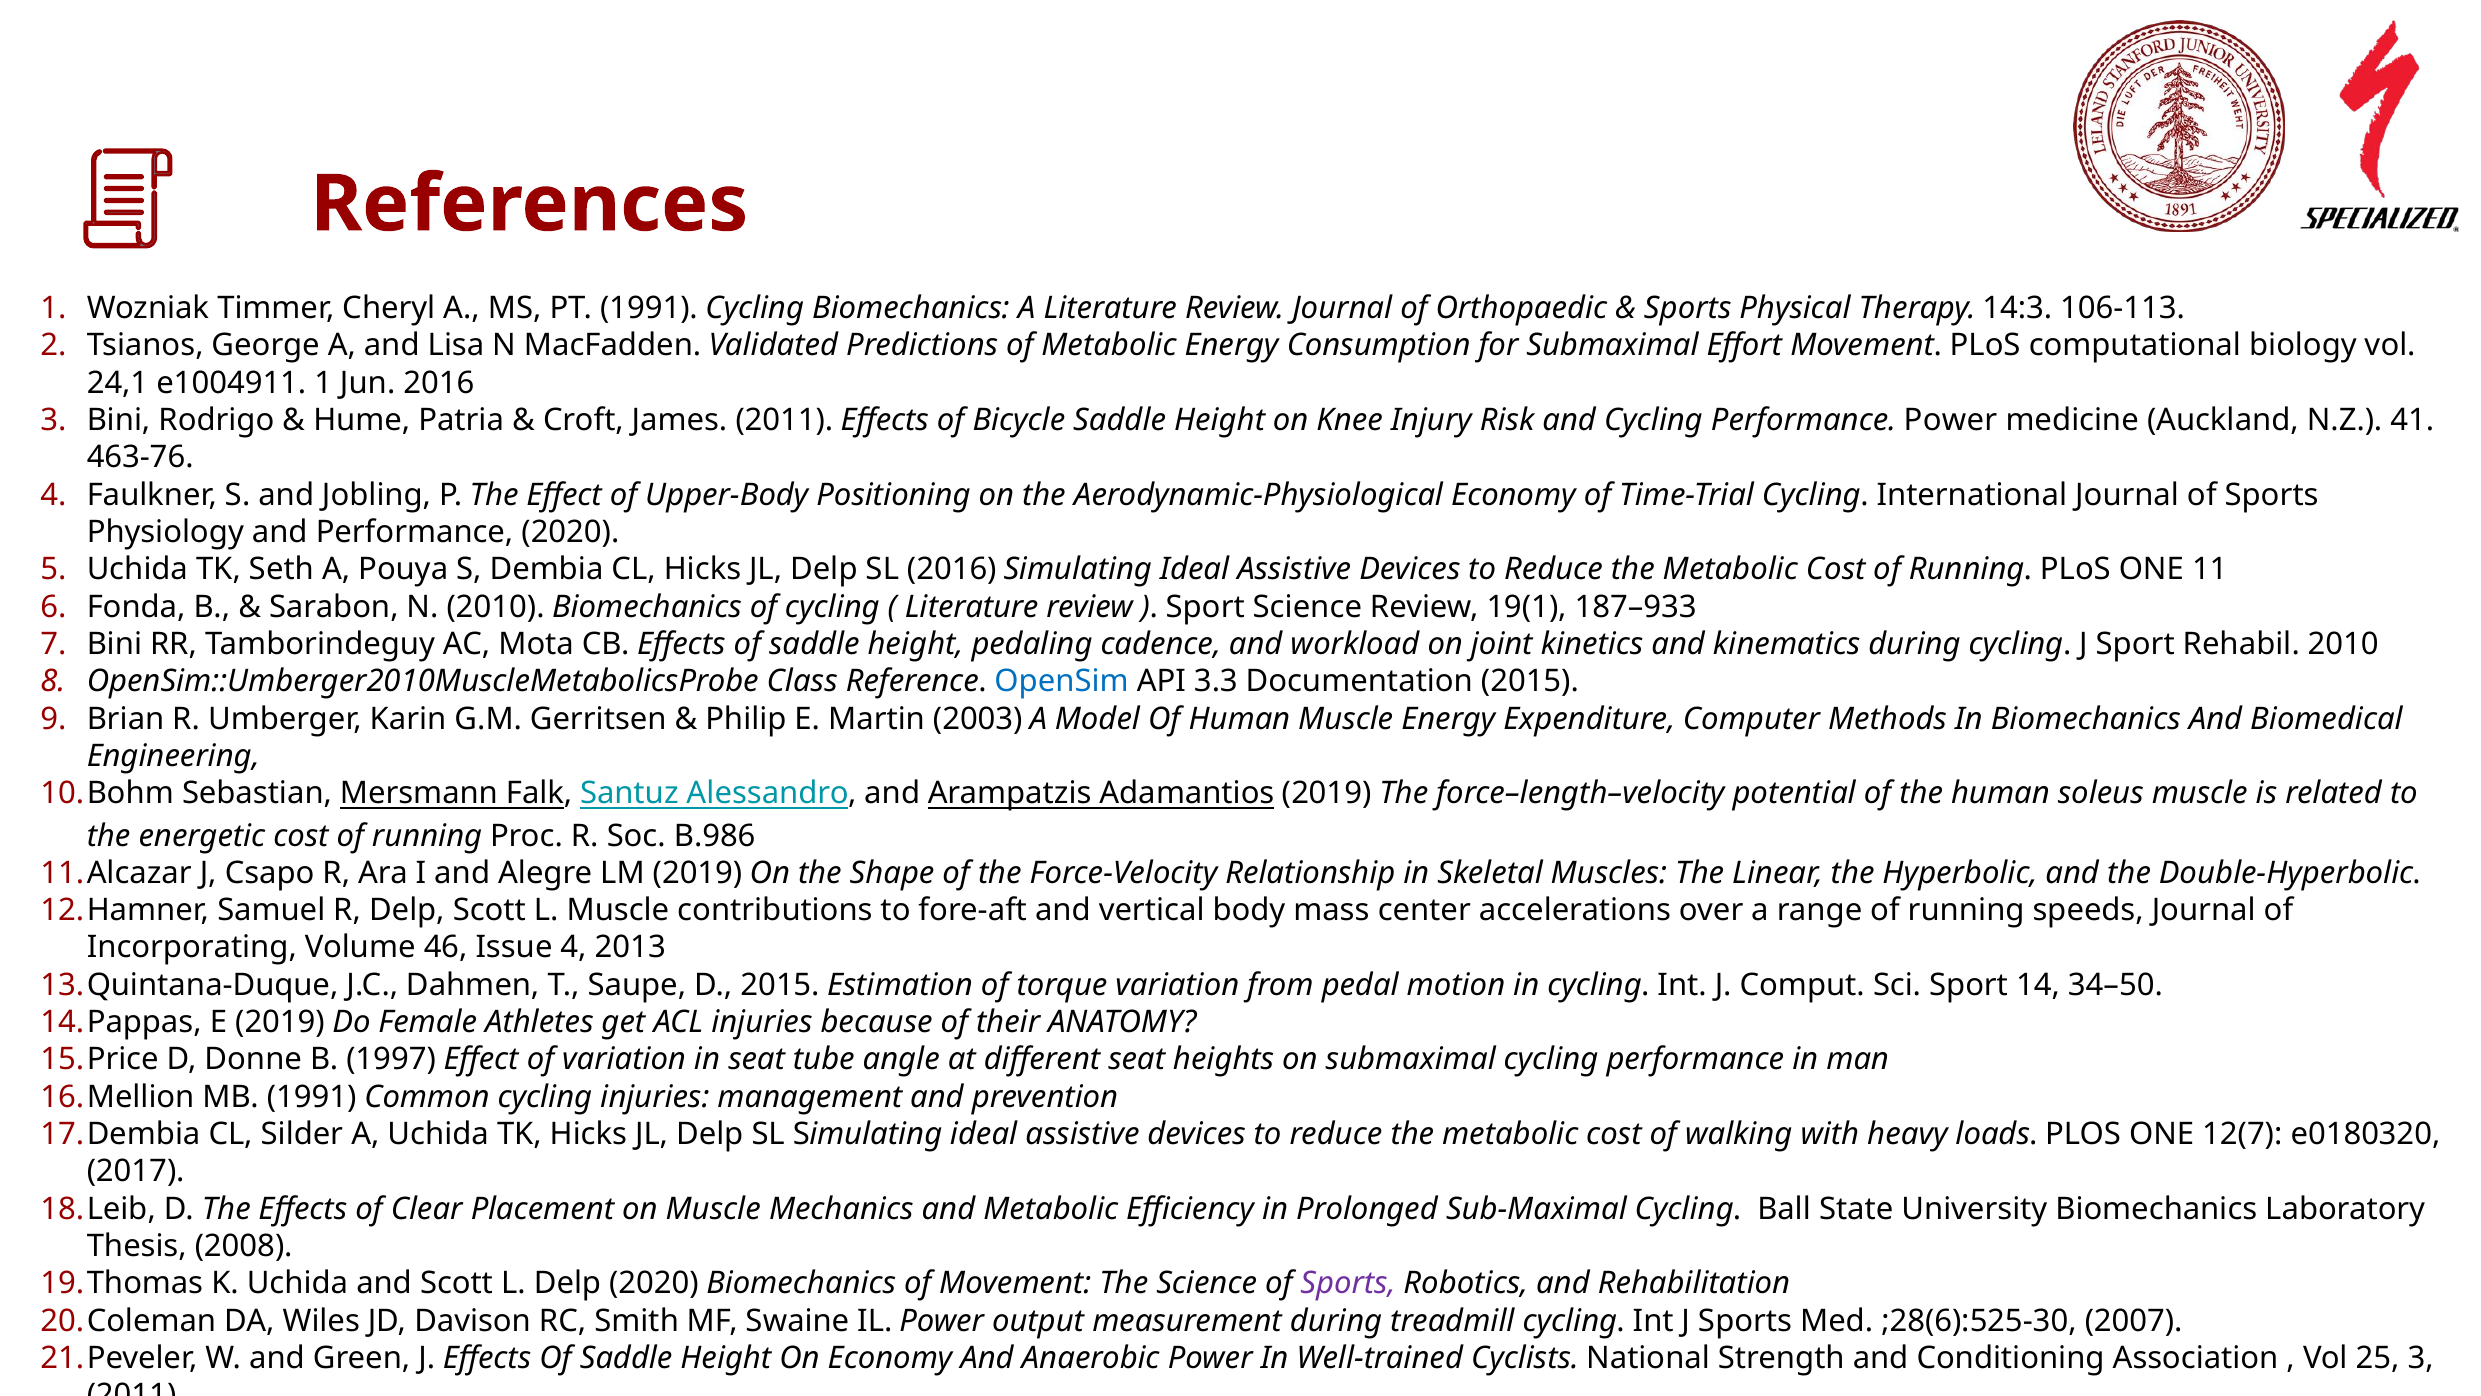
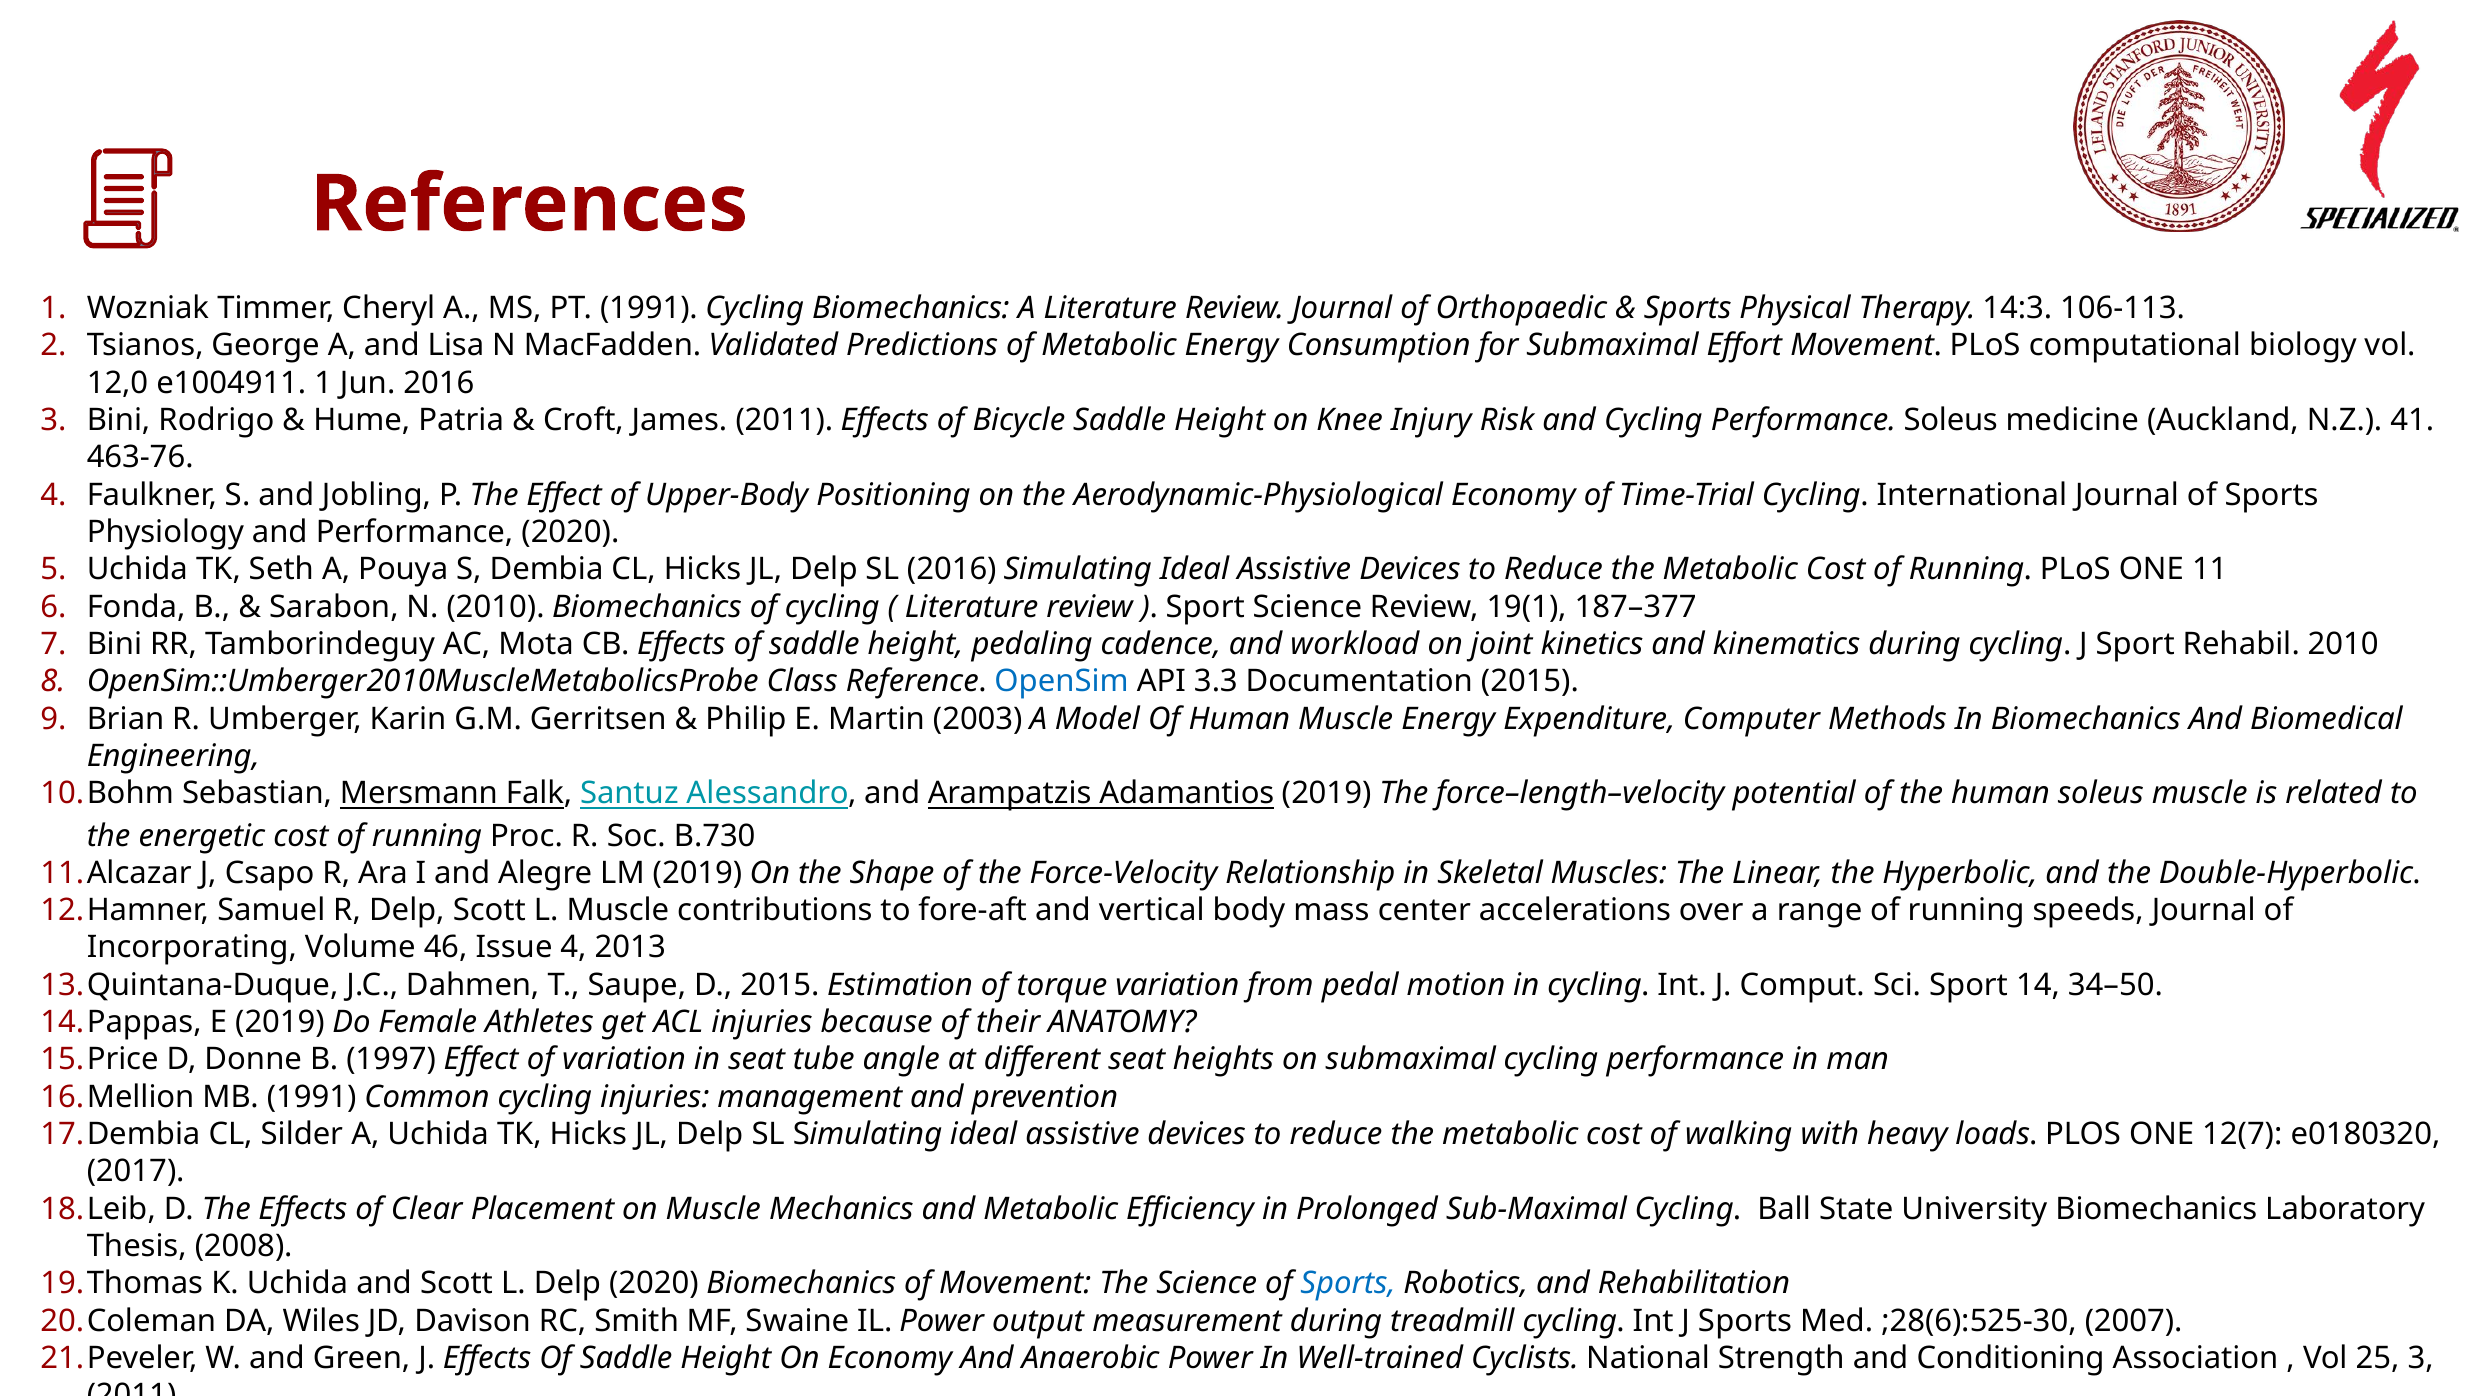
24,1: 24,1 -> 12,0
Performance Power: Power -> Soleus
187–933: 187–933 -> 187–377
B.986: B.986 -> B.730
Sports at (1348, 1283) colour: purple -> blue
